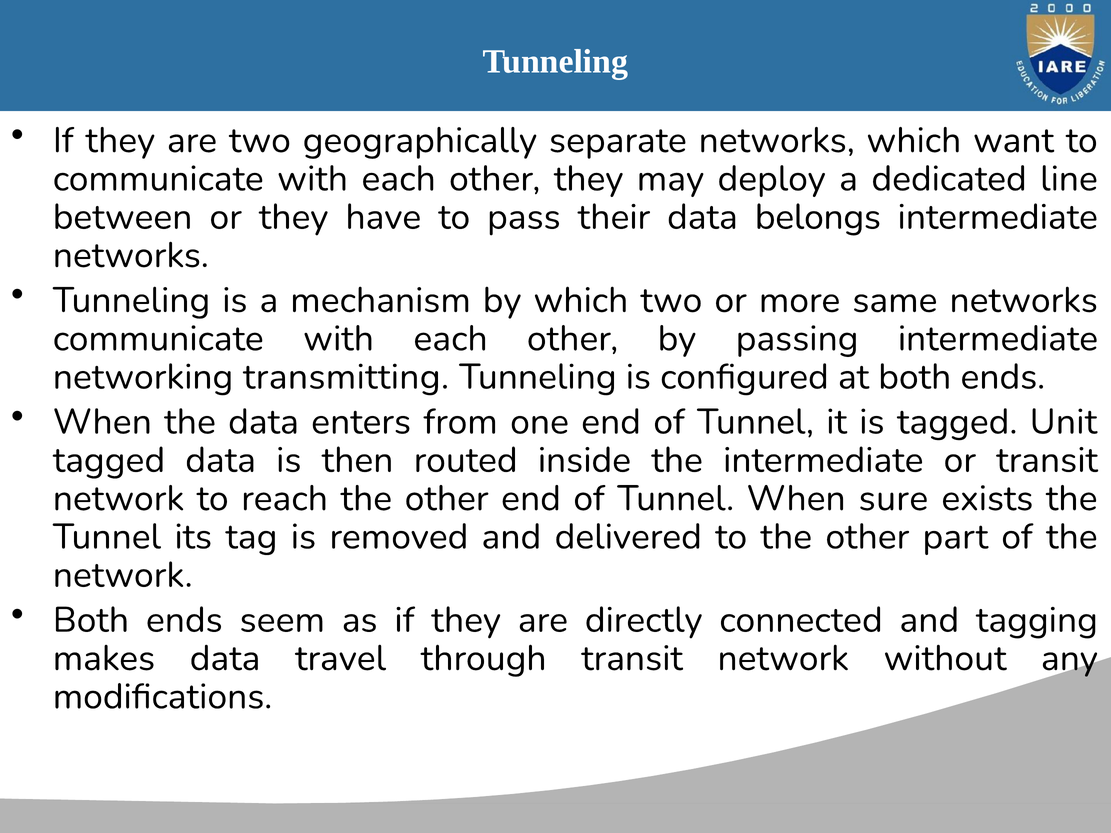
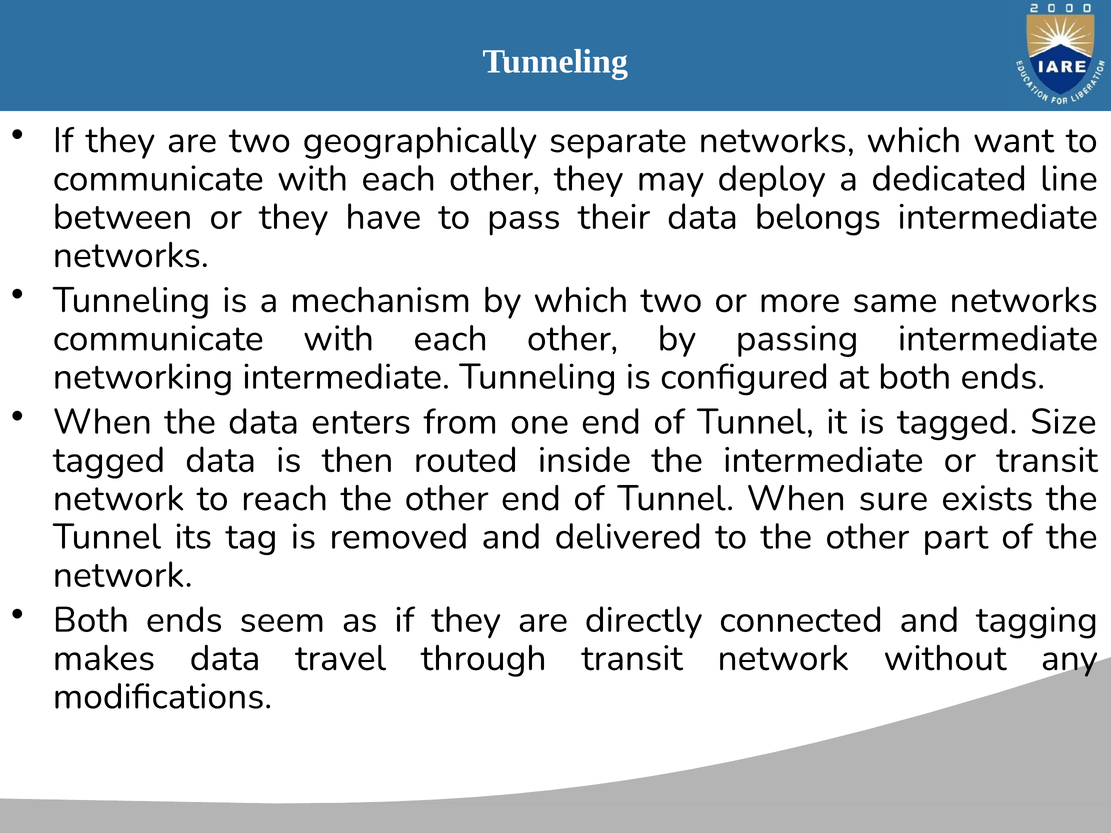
networking transmitting: transmitting -> intermediate
Unit: Unit -> Size
